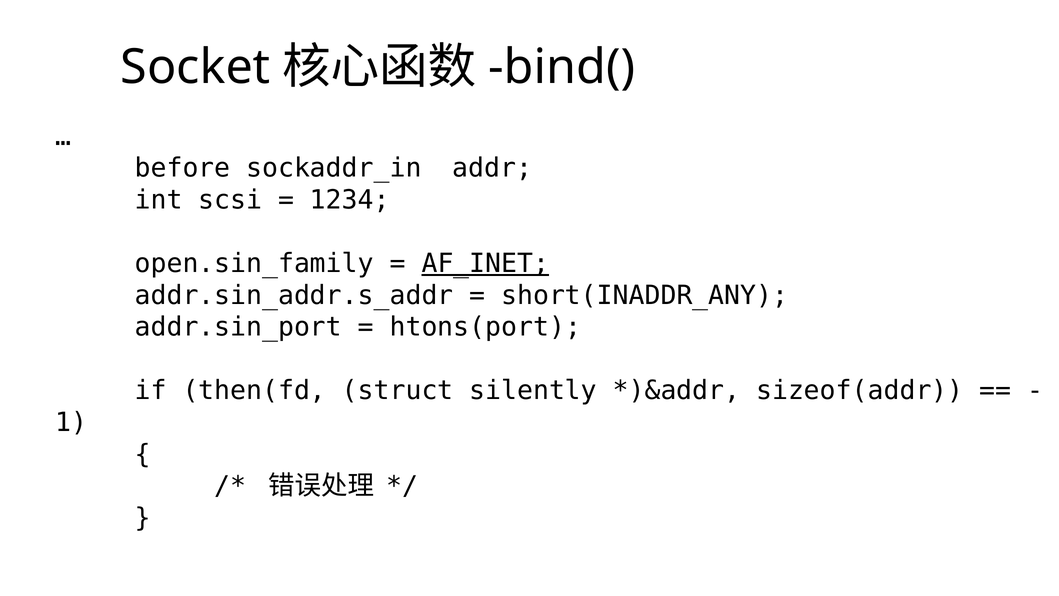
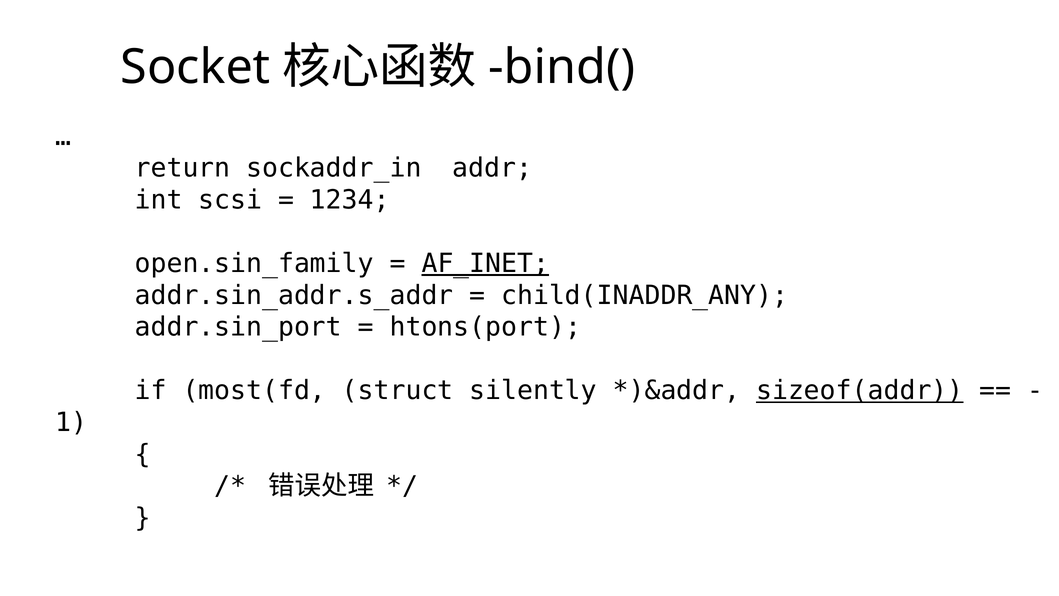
before: before -> return
short(INADDR_ANY: short(INADDR_ANY -> child(INADDR_ANY
then(fd: then(fd -> most(fd
sizeof(addr underline: none -> present
